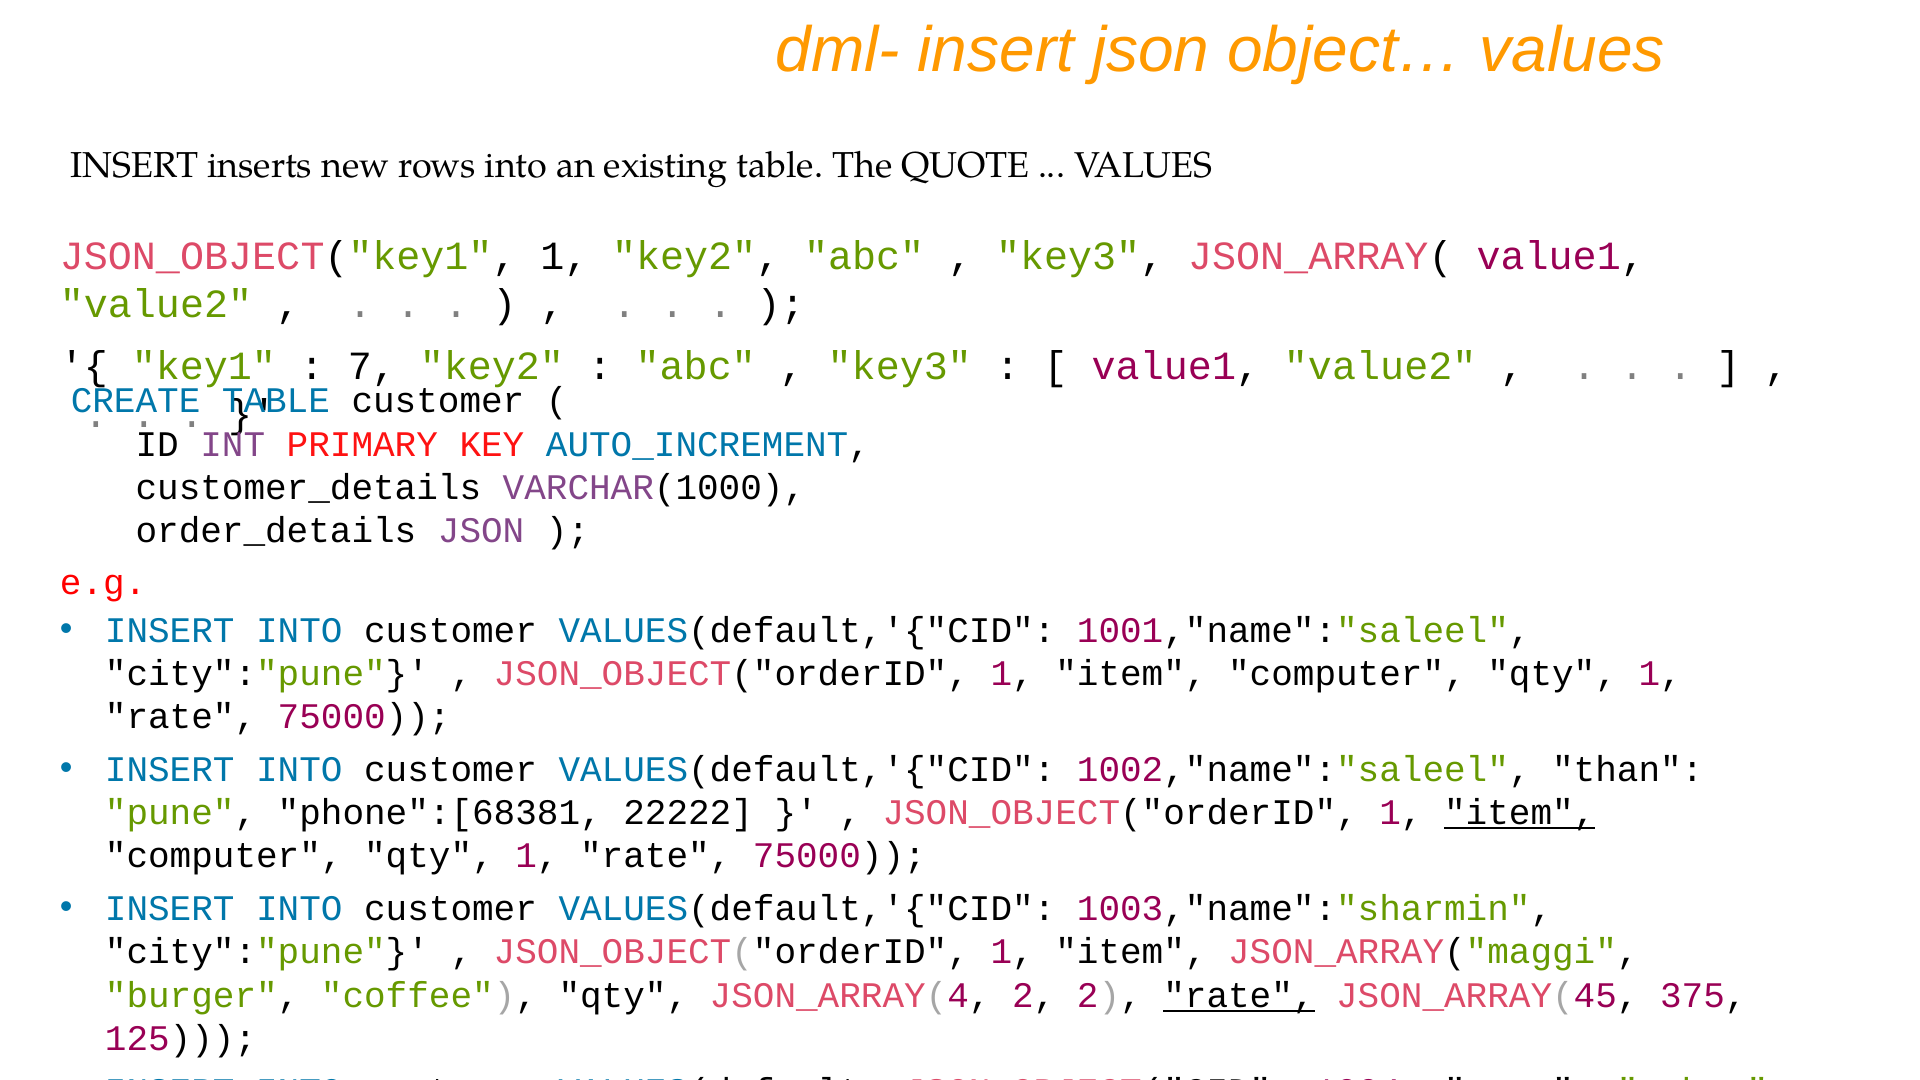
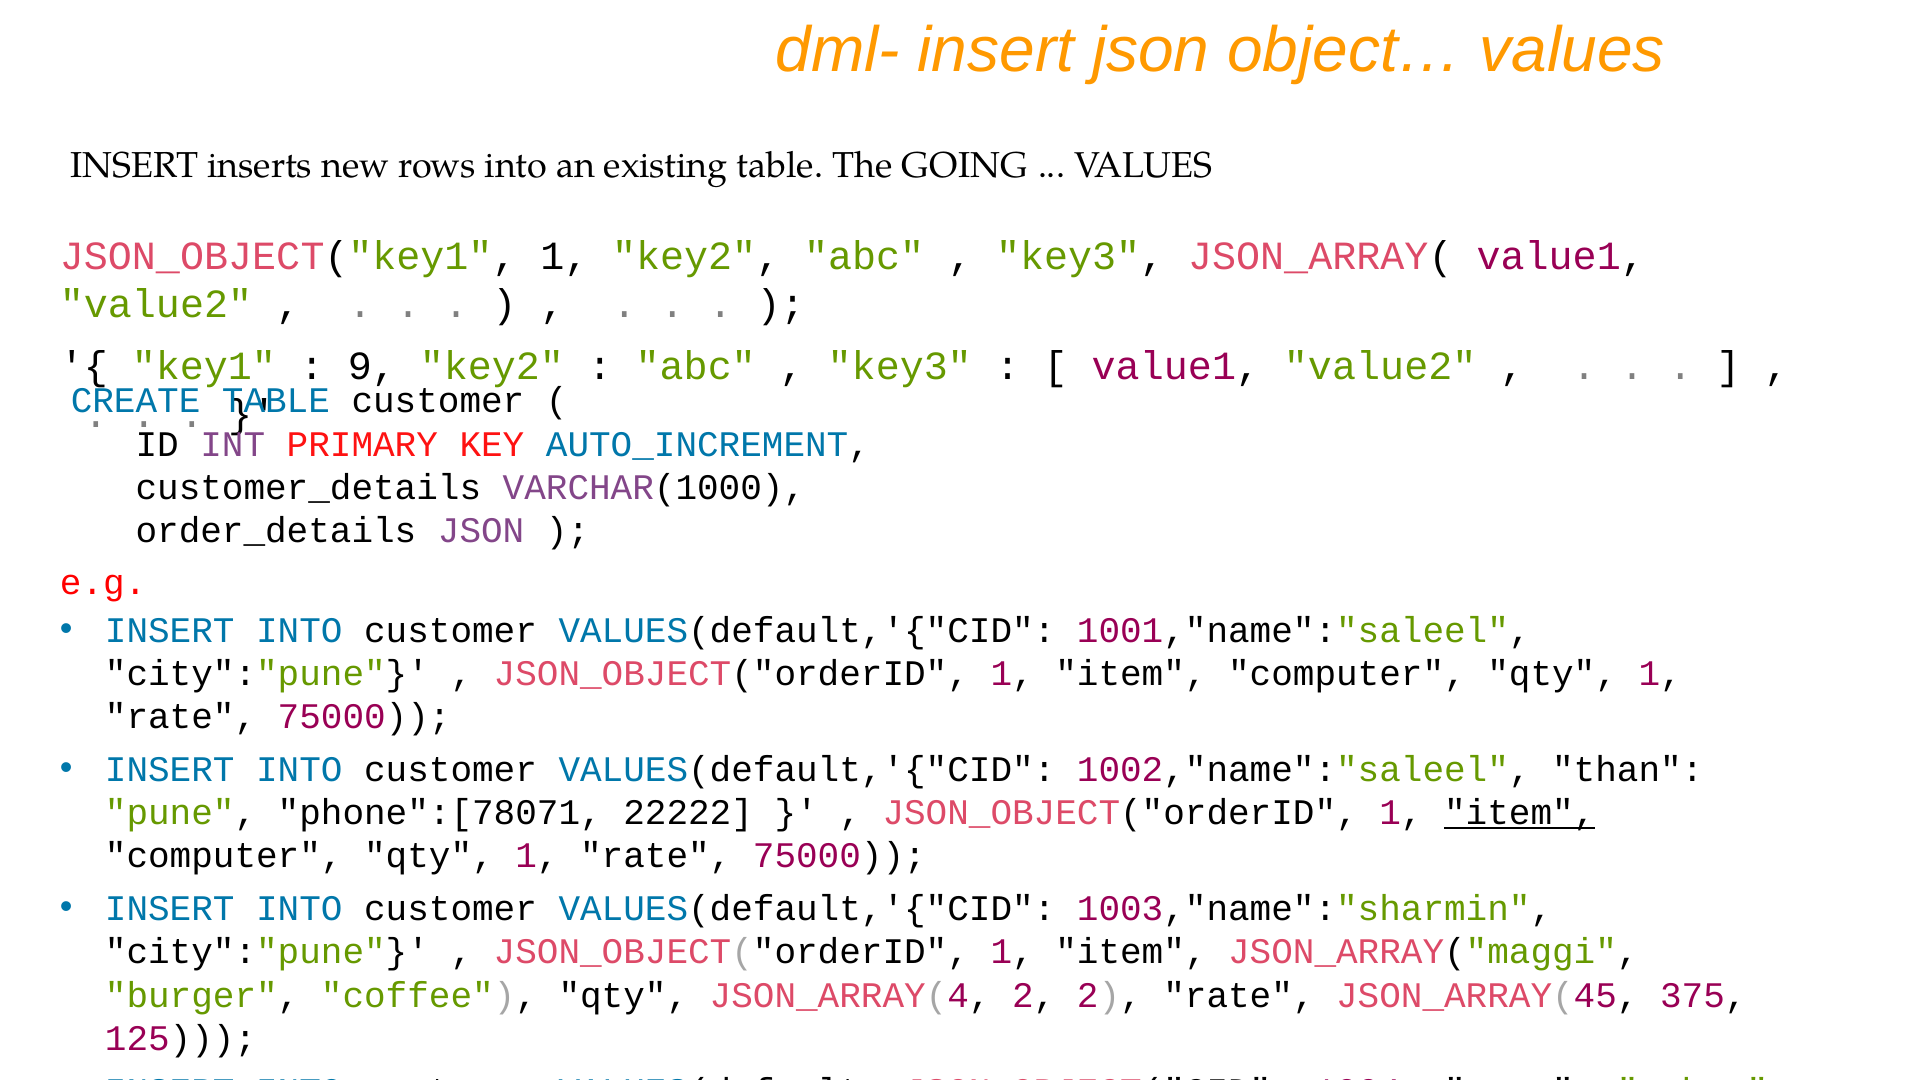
QUOTE: QUOTE -> GOING
7: 7 -> 9
phone":[68381: phone":[68381 -> phone":[78071
rate at (1239, 995) underline: present -> none
